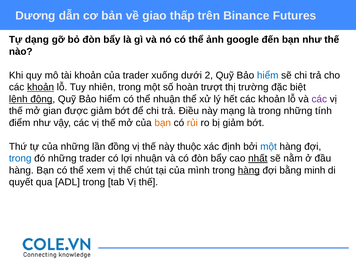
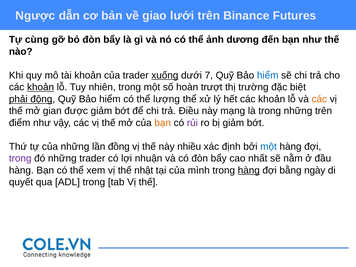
Dương: Dương -> Ngược
thấp: thấp -> lưới
dạng: dạng -> cùng
google: google -> dương
xuống underline: none -> present
2: 2 -> 7
lệnh: lệnh -> phải
thể nhuận: nhuận -> lượng
các at (319, 99) colour: purple -> orange
những tính: tính -> trên
rủi colour: orange -> purple
thuộc: thuộc -> nhiều
trong at (20, 158) colour: blue -> purple
nhất underline: present -> none
chút: chút -> nhật
minh: minh -> ngày
